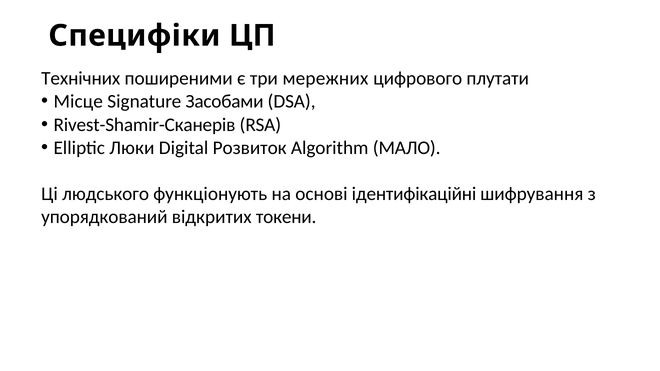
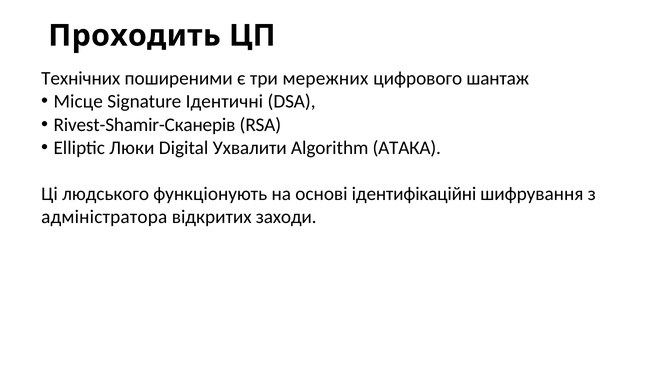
Специфіки: Специфіки -> Проходить
плутати: плутати -> шантаж
Засобами: Засобами -> Ідентичні
Розвиток: Розвиток -> Ухвалити
МАЛО: МАЛО -> АТАКА
упорядкований: упорядкований -> адміністратора
токени: токени -> заходи
